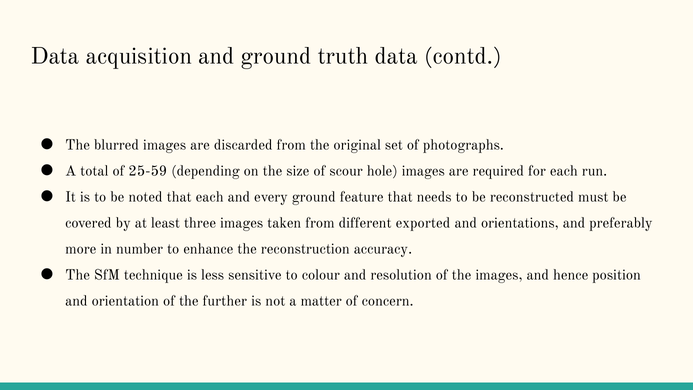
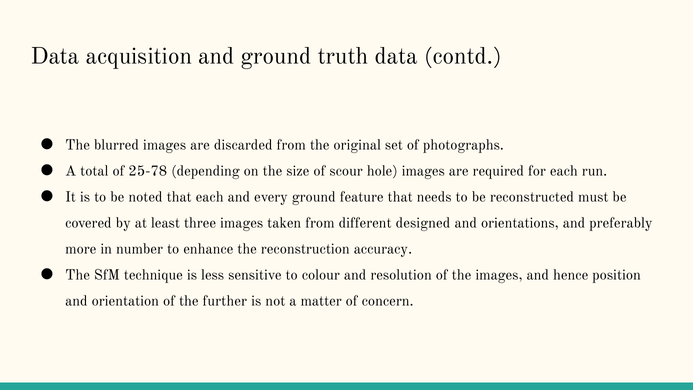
25-59: 25-59 -> 25-78
exported: exported -> designed
